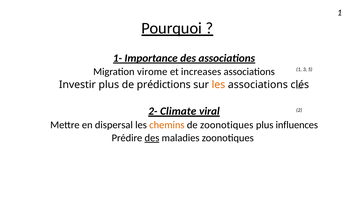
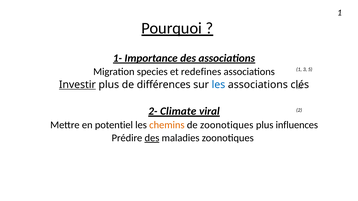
virome: virome -> species
increases: increases -> redefines
Investir underline: none -> present
prédictions: prédictions -> différences
les at (218, 85) colour: orange -> blue
dispersal: dispersal -> potentiel
